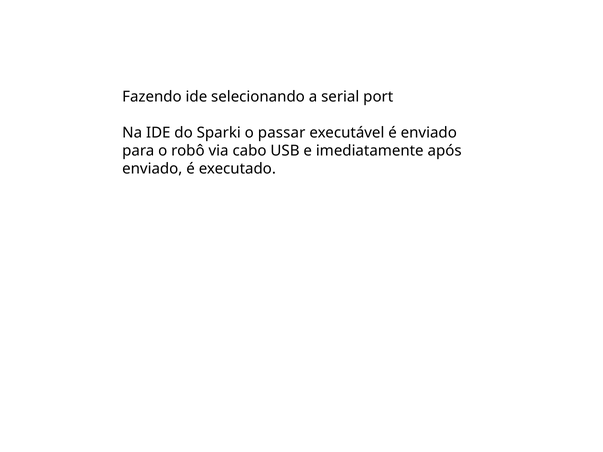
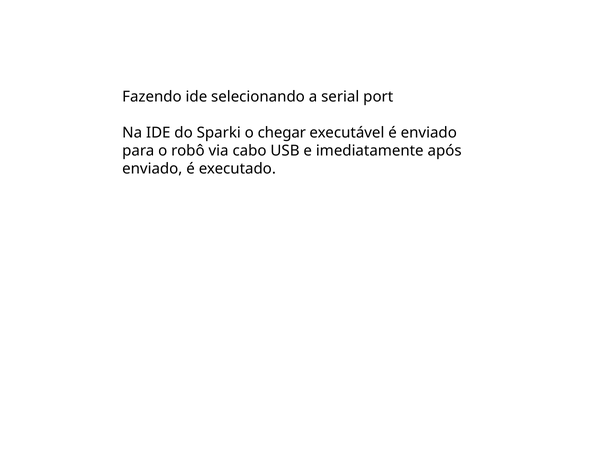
passar: passar -> chegar
